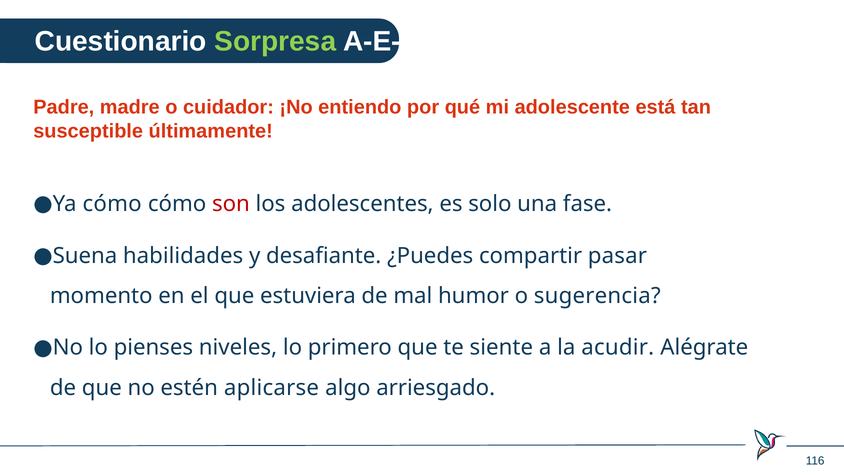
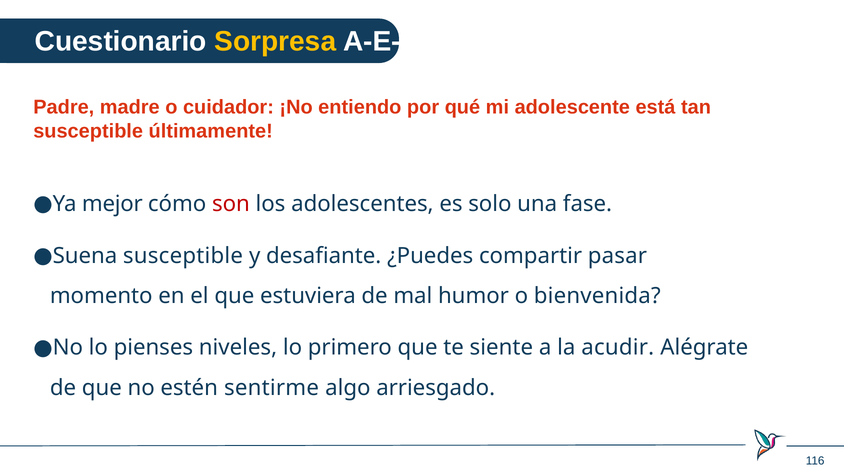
Sorpresa colour: light green -> yellow
Ya cómo: cómo -> mejor
Suena habilidades: habilidades -> susceptible
sugerencia: sugerencia -> bienvenida
aplicarse: aplicarse -> sentirme
